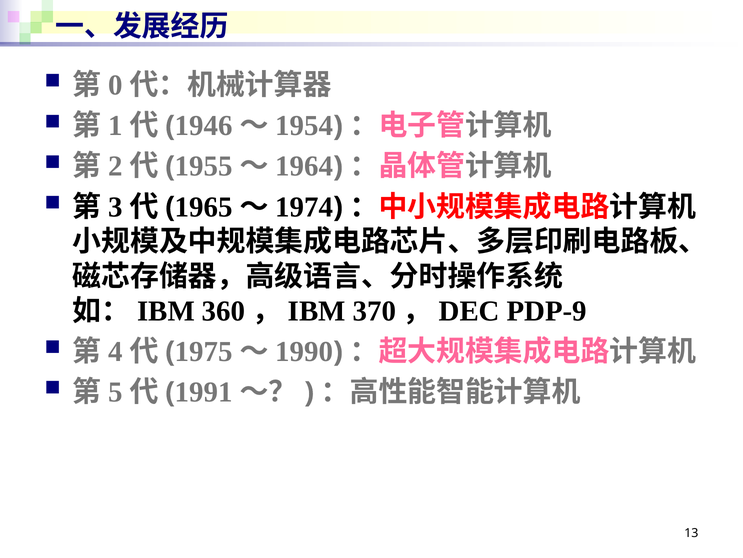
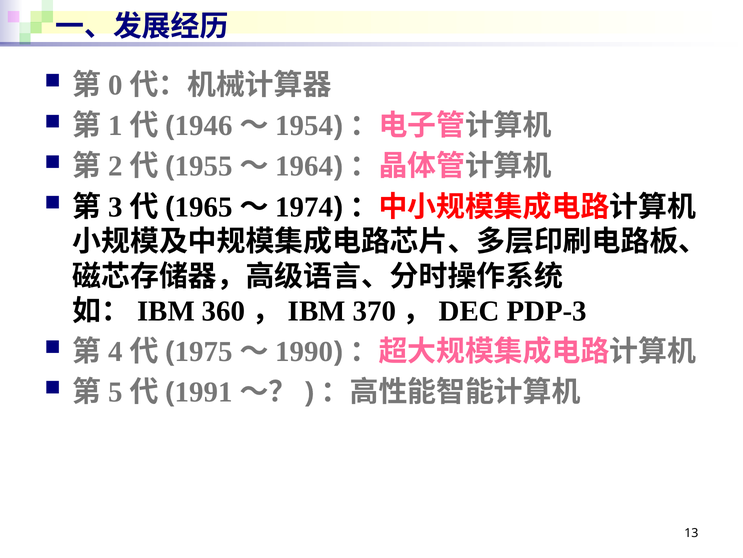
PDP-9: PDP-9 -> PDP-3
